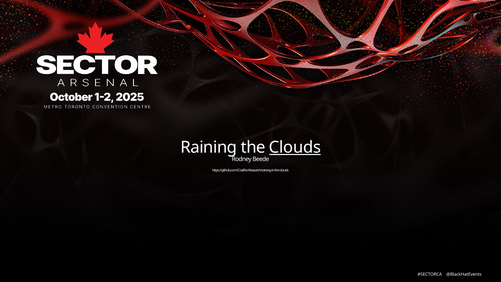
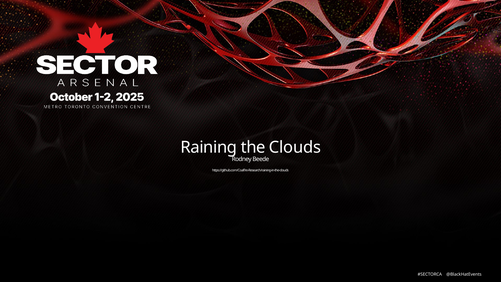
Clouds underline: present -> none
